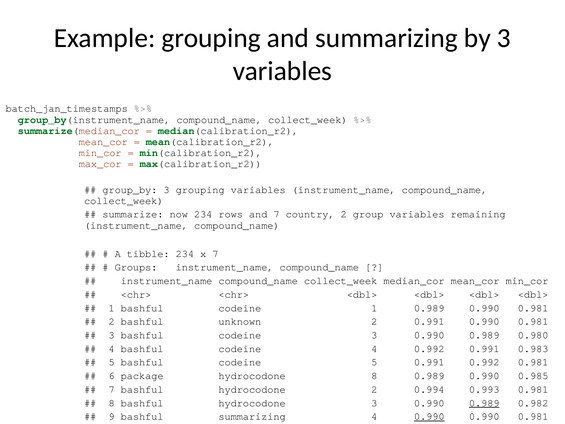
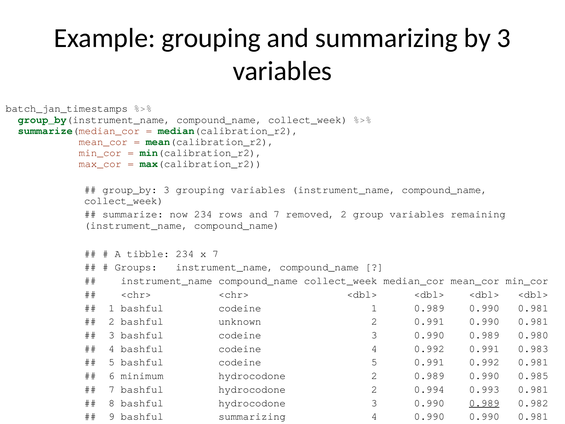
country: country -> removed
package: package -> minimum
8 at (374, 376): 8 -> 2
0.990 at (429, 416) underline: present -> none
